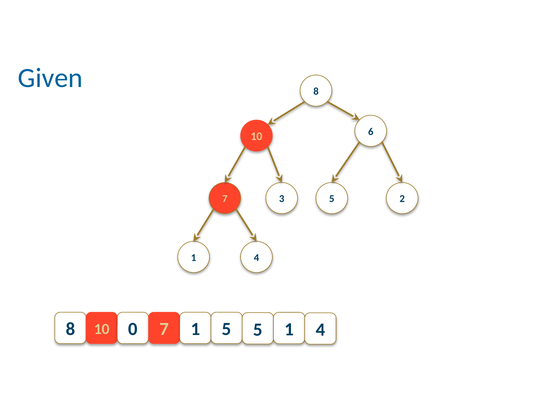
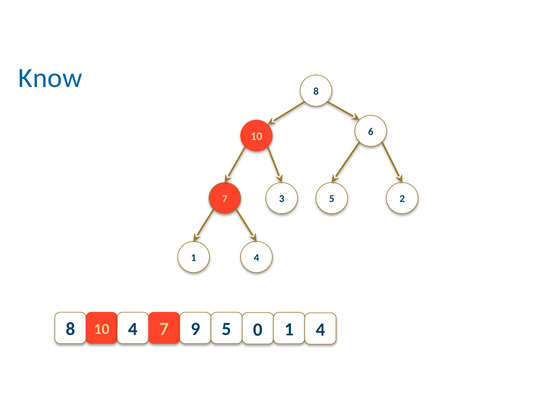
Given: Given -> Know
10 0: 0 -> 4
7 1: 1 -> 9
5 5: 5 -> 0
